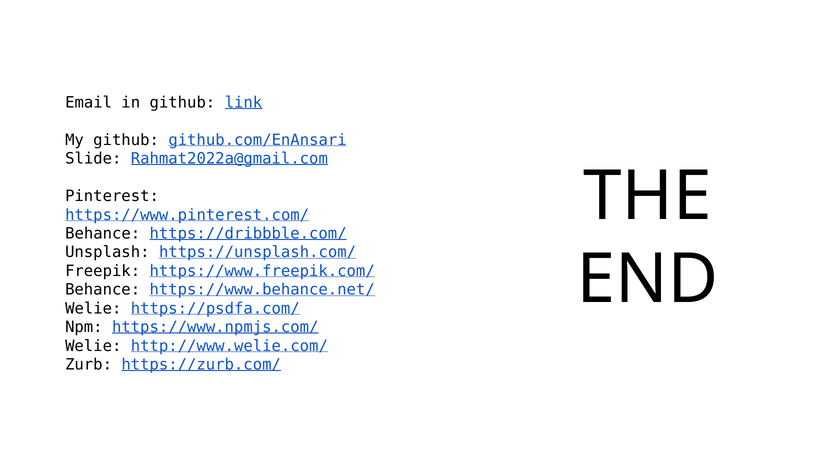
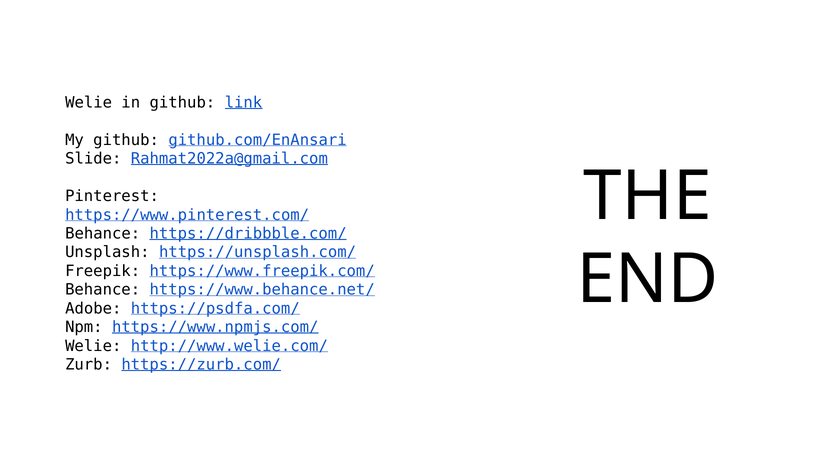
Email at (89, 103): Email -> Welie
Welie at (93, 308): Welie -> Adobe
